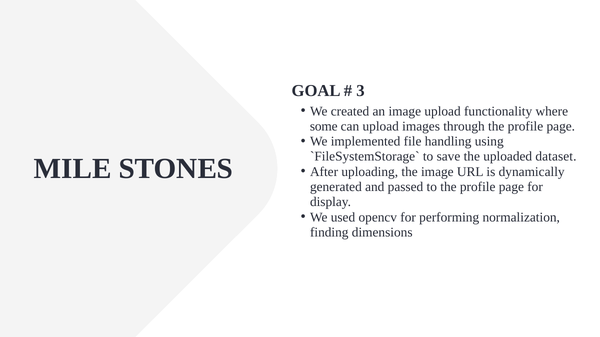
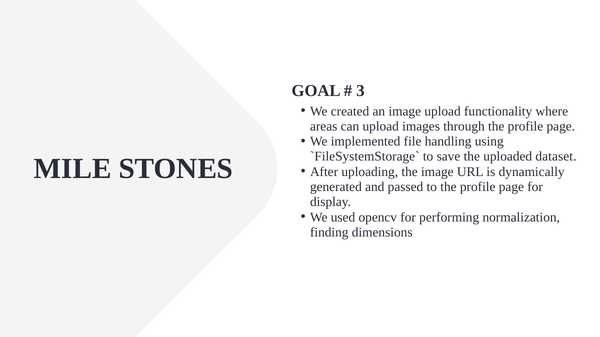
some: some -> areas
